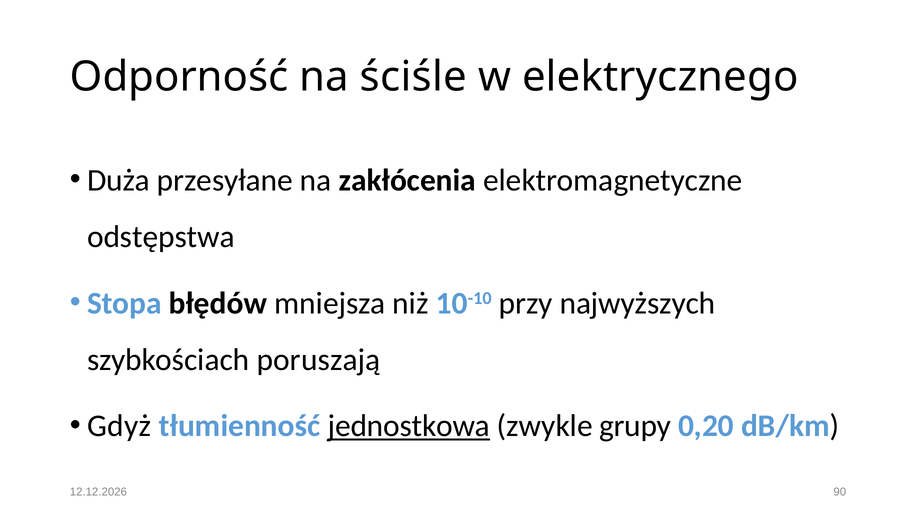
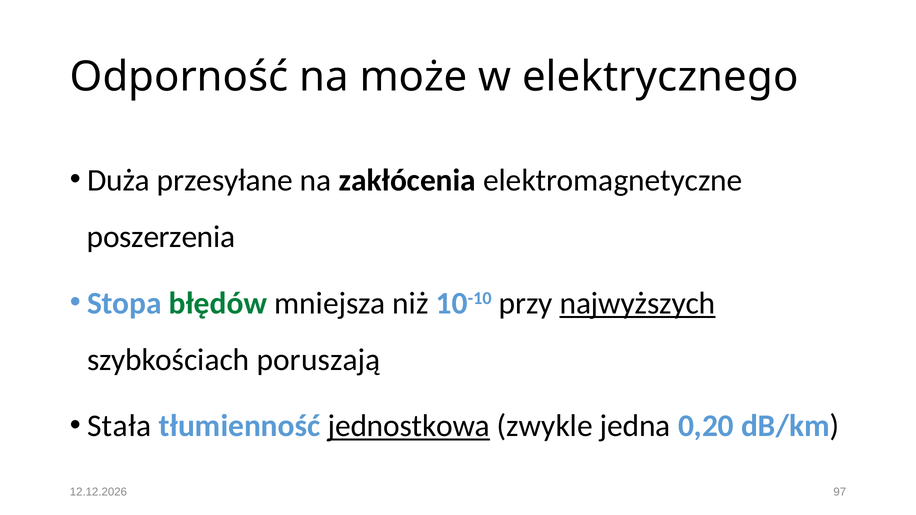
ściśle: ściśle -> może
odstępstwa: odstępstwa -> poszerzenia
błędów colour: black -> green
najwyższych underline: none -> present
Gdyż: Gdyż -> Stała
grupy: grupy -> jedna
90: 90 -> 97
